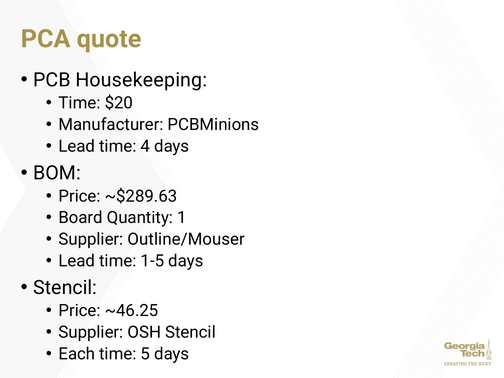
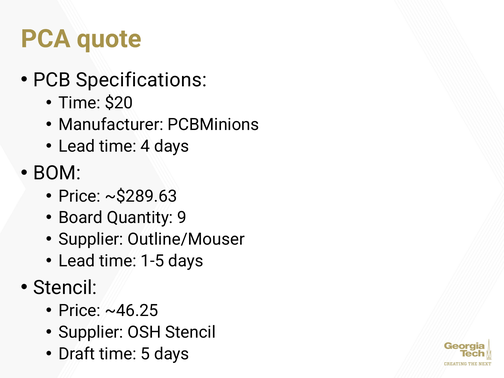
Housekeeping: Housekeeping -> Specifications
1: 1 -> 9
Each: Each -> Draft
